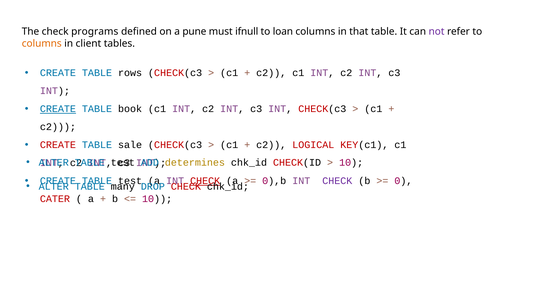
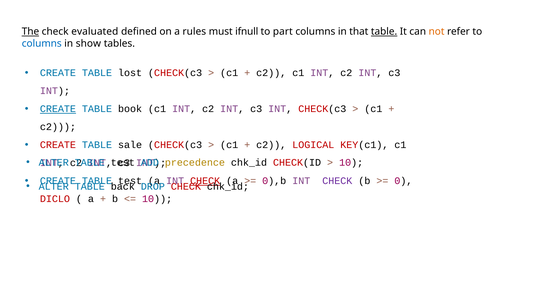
The underline: none -> present
programs: programs -> evaluated
pune: pune -> rules
loan: loan -> part
table at (384, 32) underline: none -> present
not colour: purple -> orange
columns at (42, 44) colour: orange -> blue
client: client -> show
rows: rows -> lost
determines: determines -> precedence
many: many -> back
CATER: CATER -> DICLO
